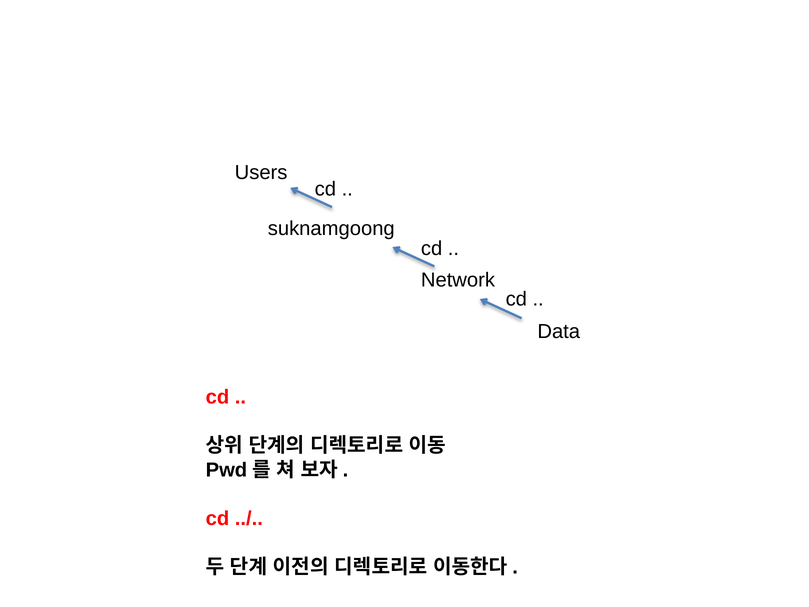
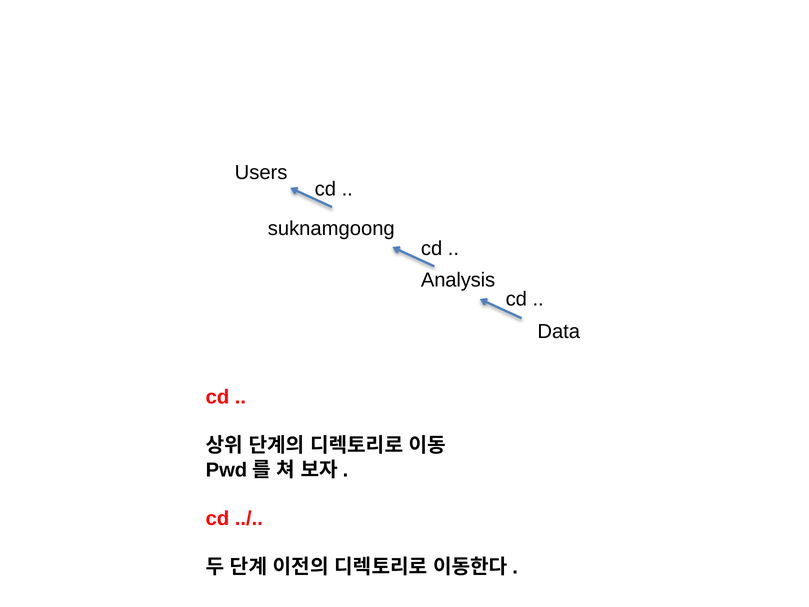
Network: Network -> Analysis
